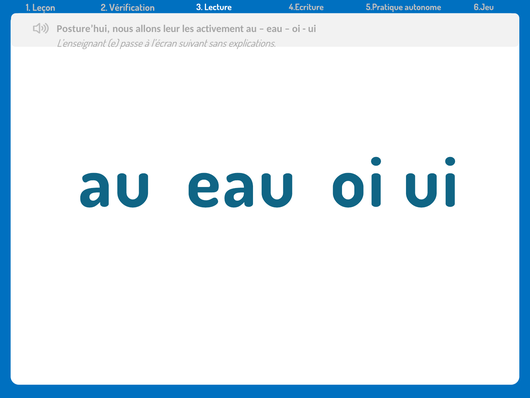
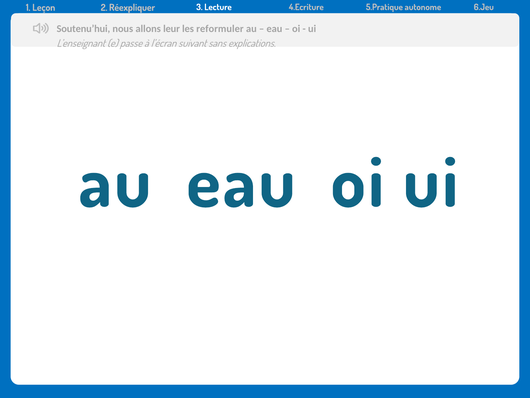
Vérification: Vérification -> Réexpliquer
Posture’hui: Posture’hui -> Soutenu’hui
activement: activement -> reformuler
